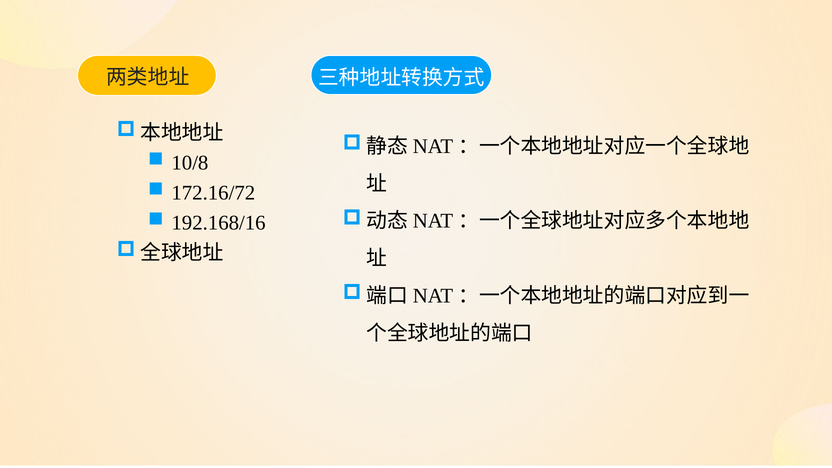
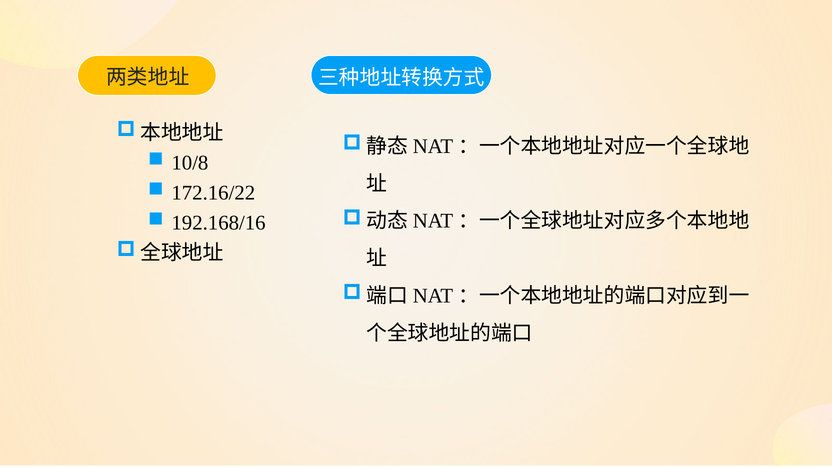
172.16/72: 172.16/72 -> 172.16/22
